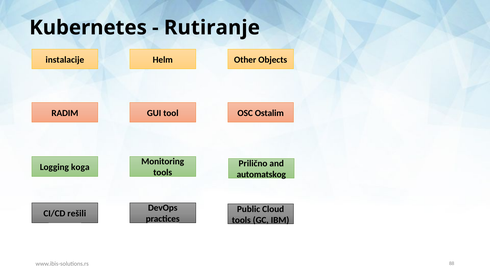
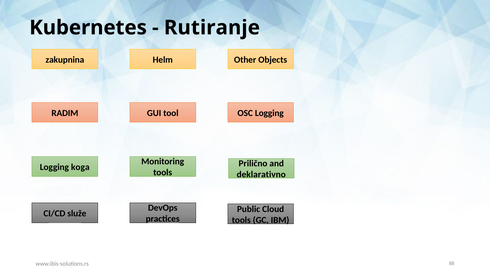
instalacije: instalacije -> zakupnina
OSC Ostalim: Ostalim -> Logging
automatskog: automatskog -> deklarativno
rešili: rešili -> služe
